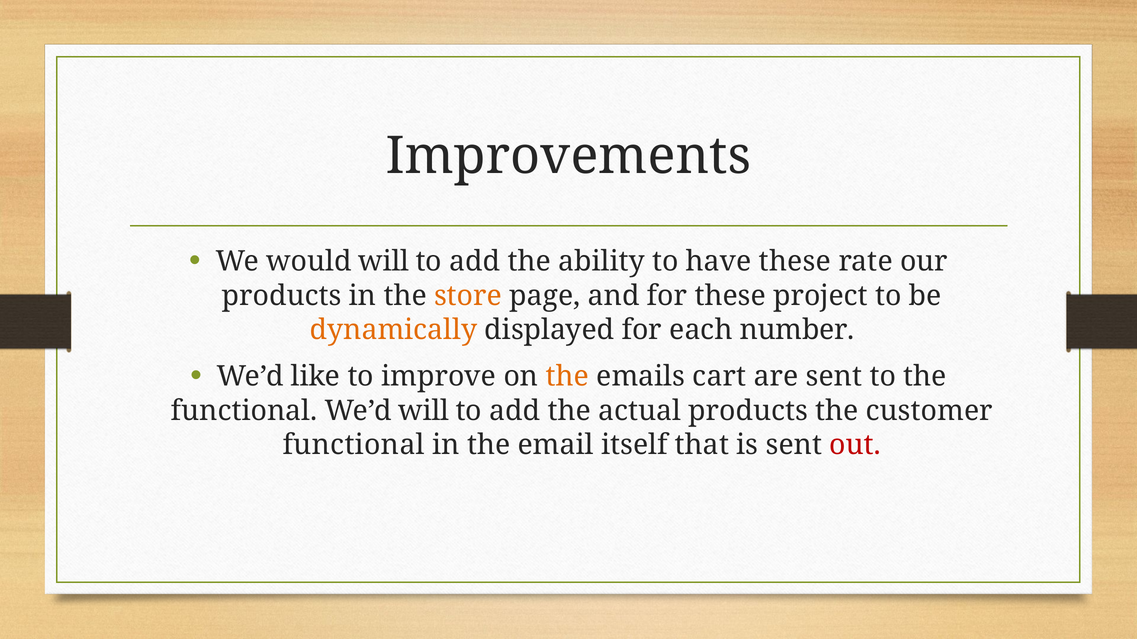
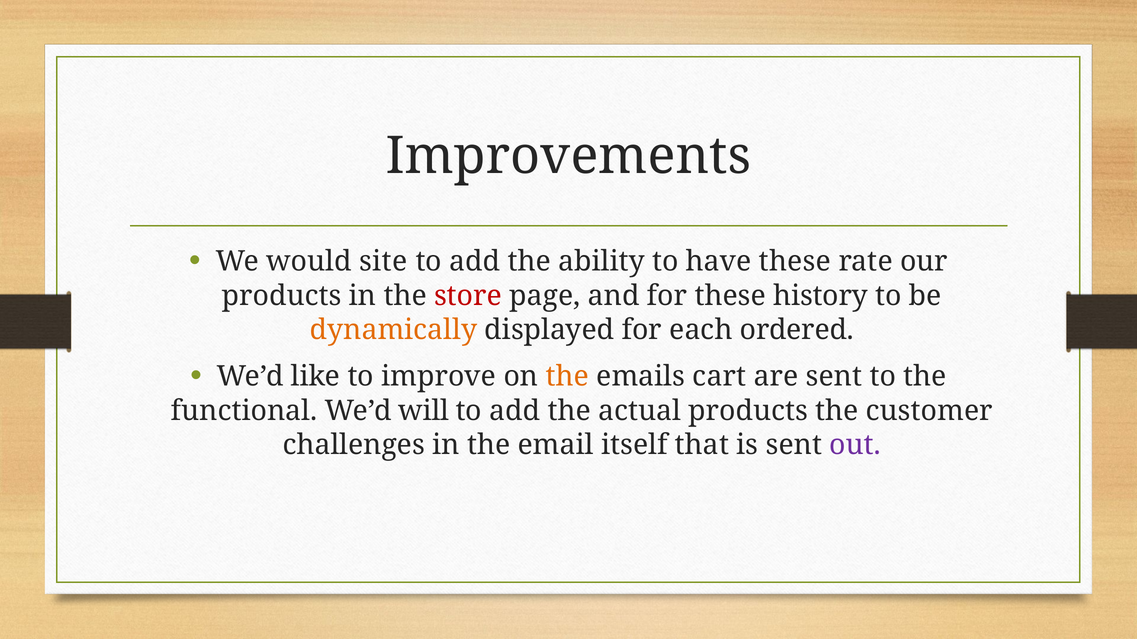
would will: will -> site
store colour: orange -> red
project: project -> history
number: number -> ordered
functional at (354, 445): functional -> challenges
out colour: red -> purple
